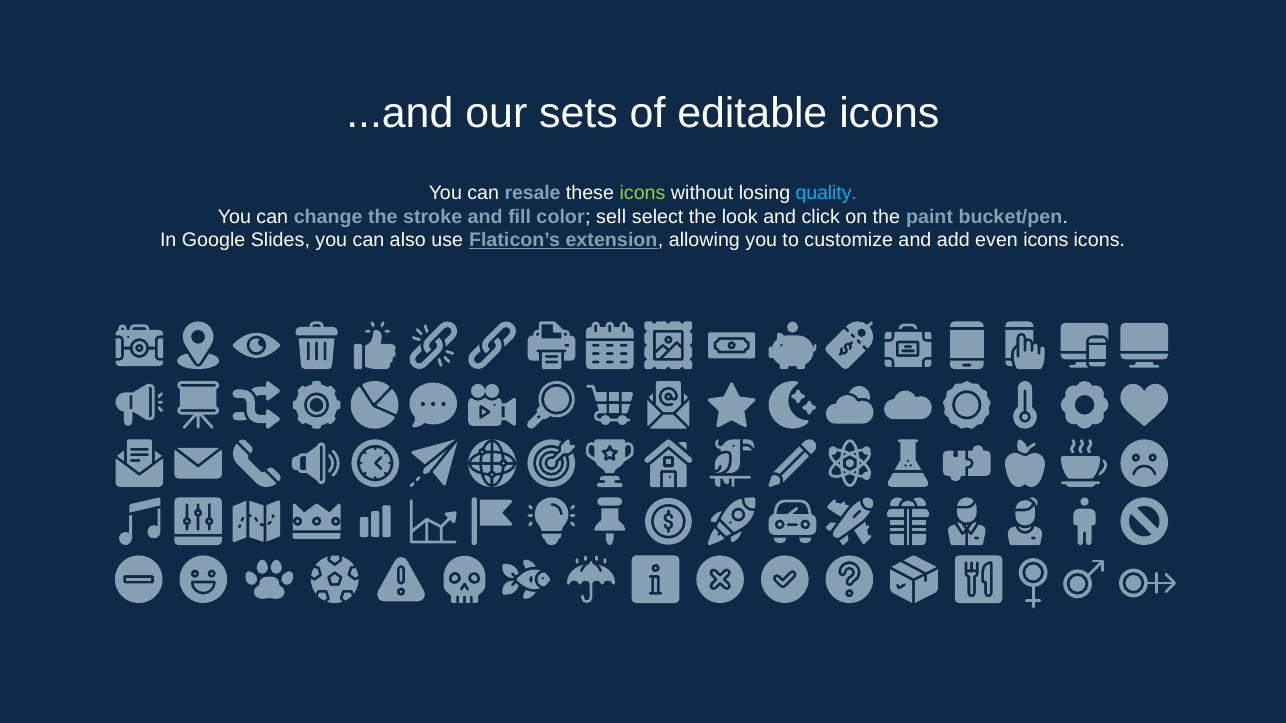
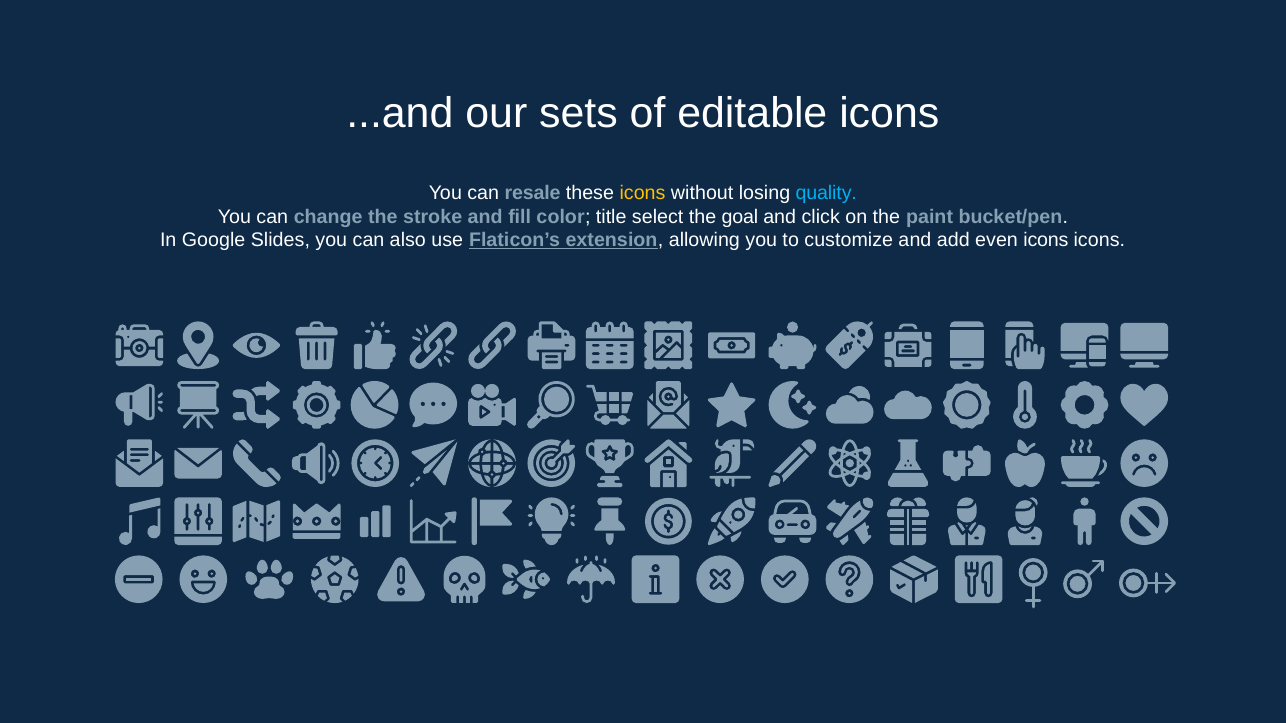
icons at (643, 193) colour: light green -> yellow
sell: sell -> title
look: look -> goal
